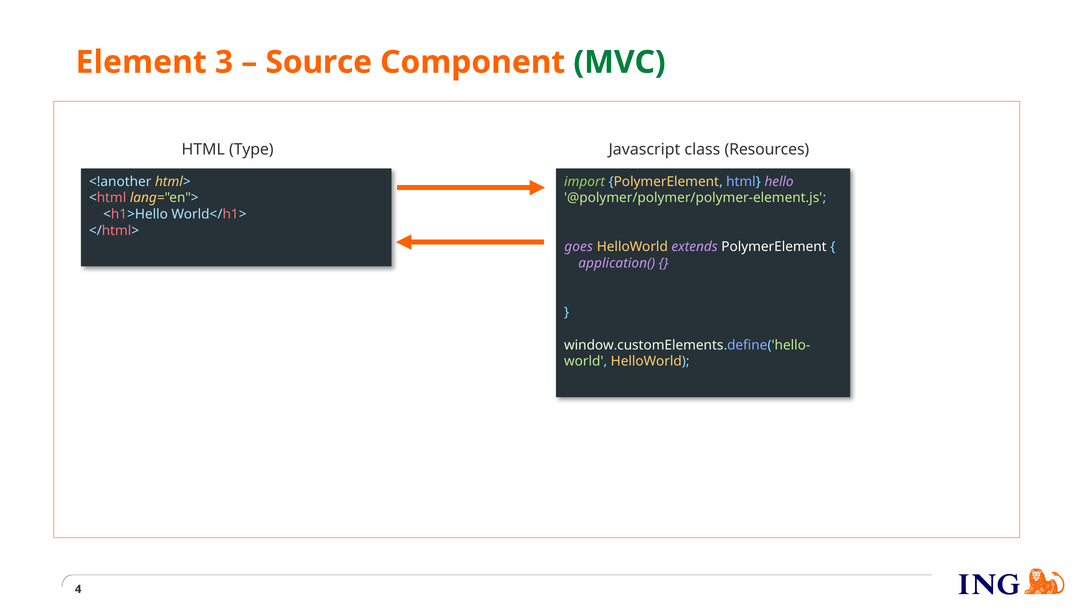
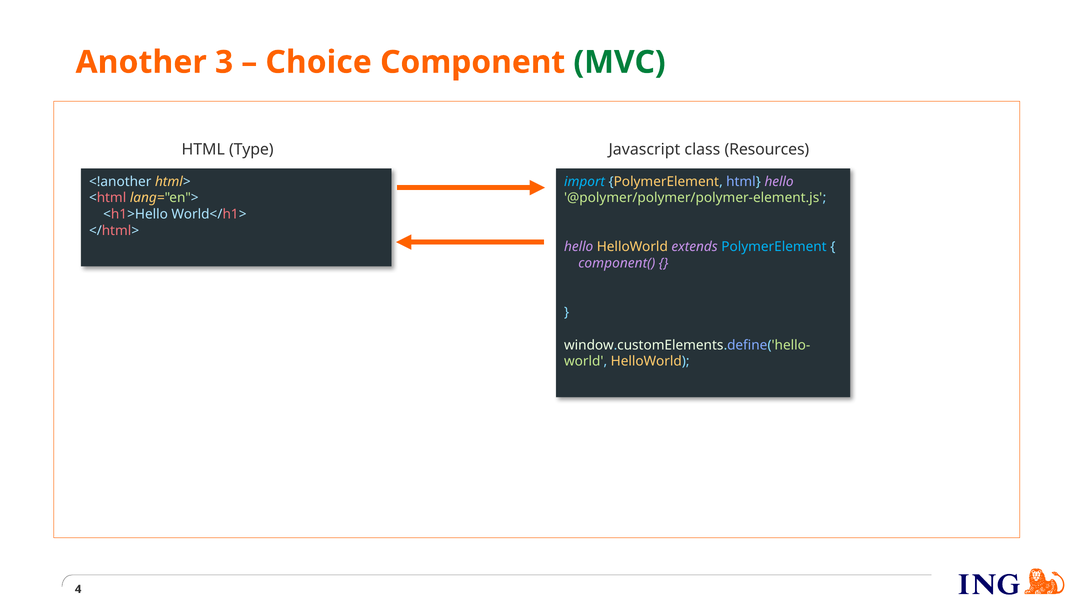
Element: Element -> Another
Source: Source -> Choice
import colour: light green -> light blue
goes at (579, 247): goes -> hello
PolymerElement at (774, 247) colour: white -> light blue
application(: application( -> component(
